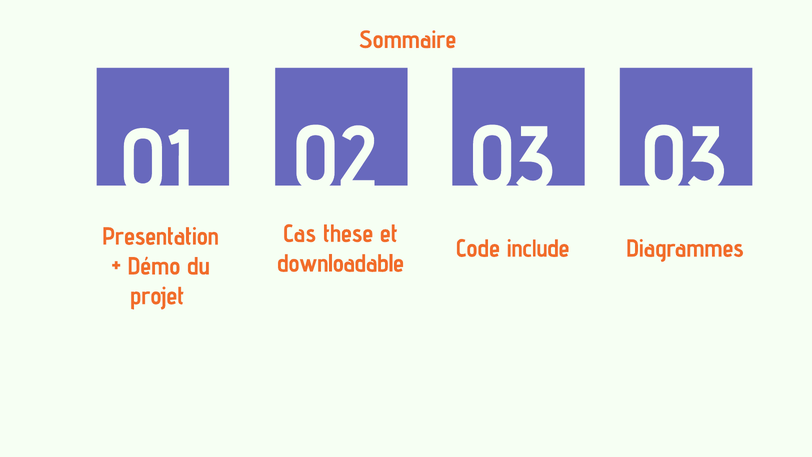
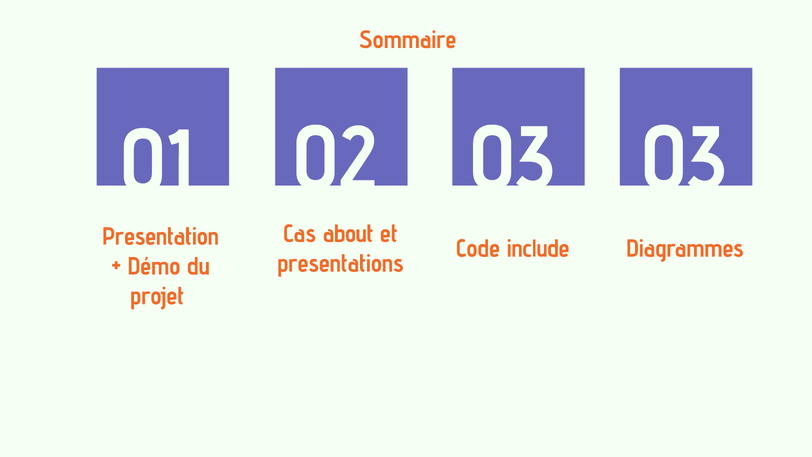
these: these -> about
downloadable: downloadable -> presentations
